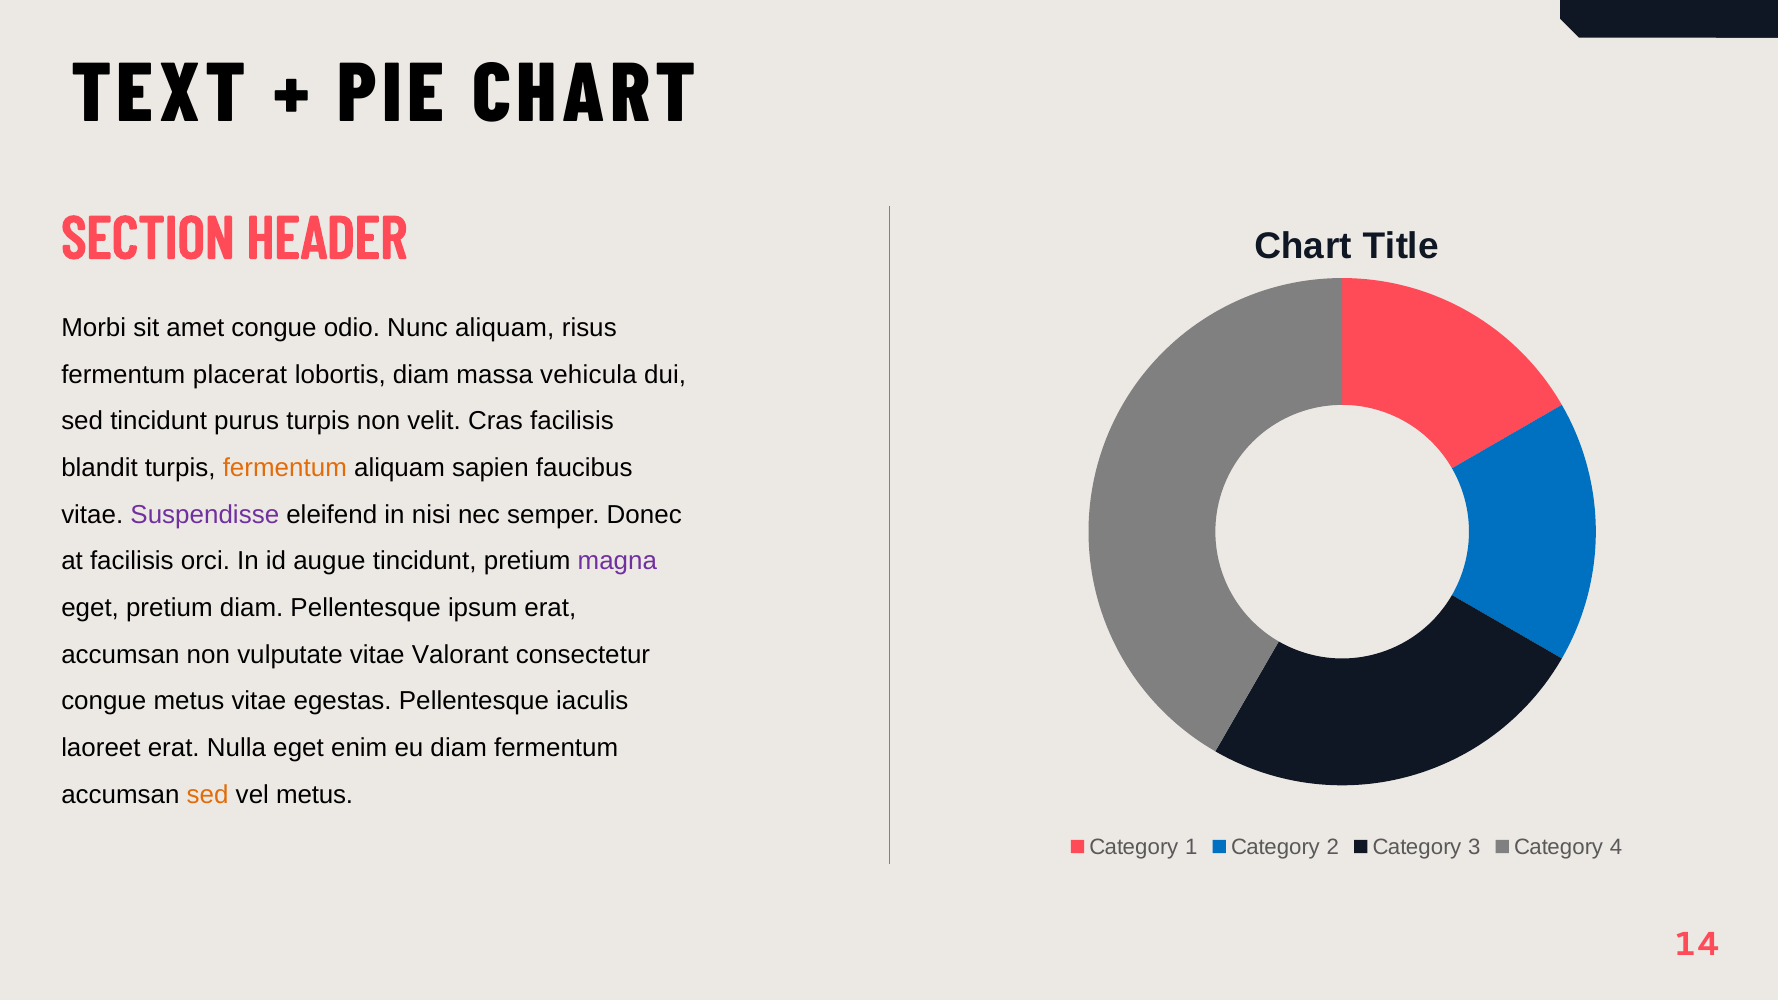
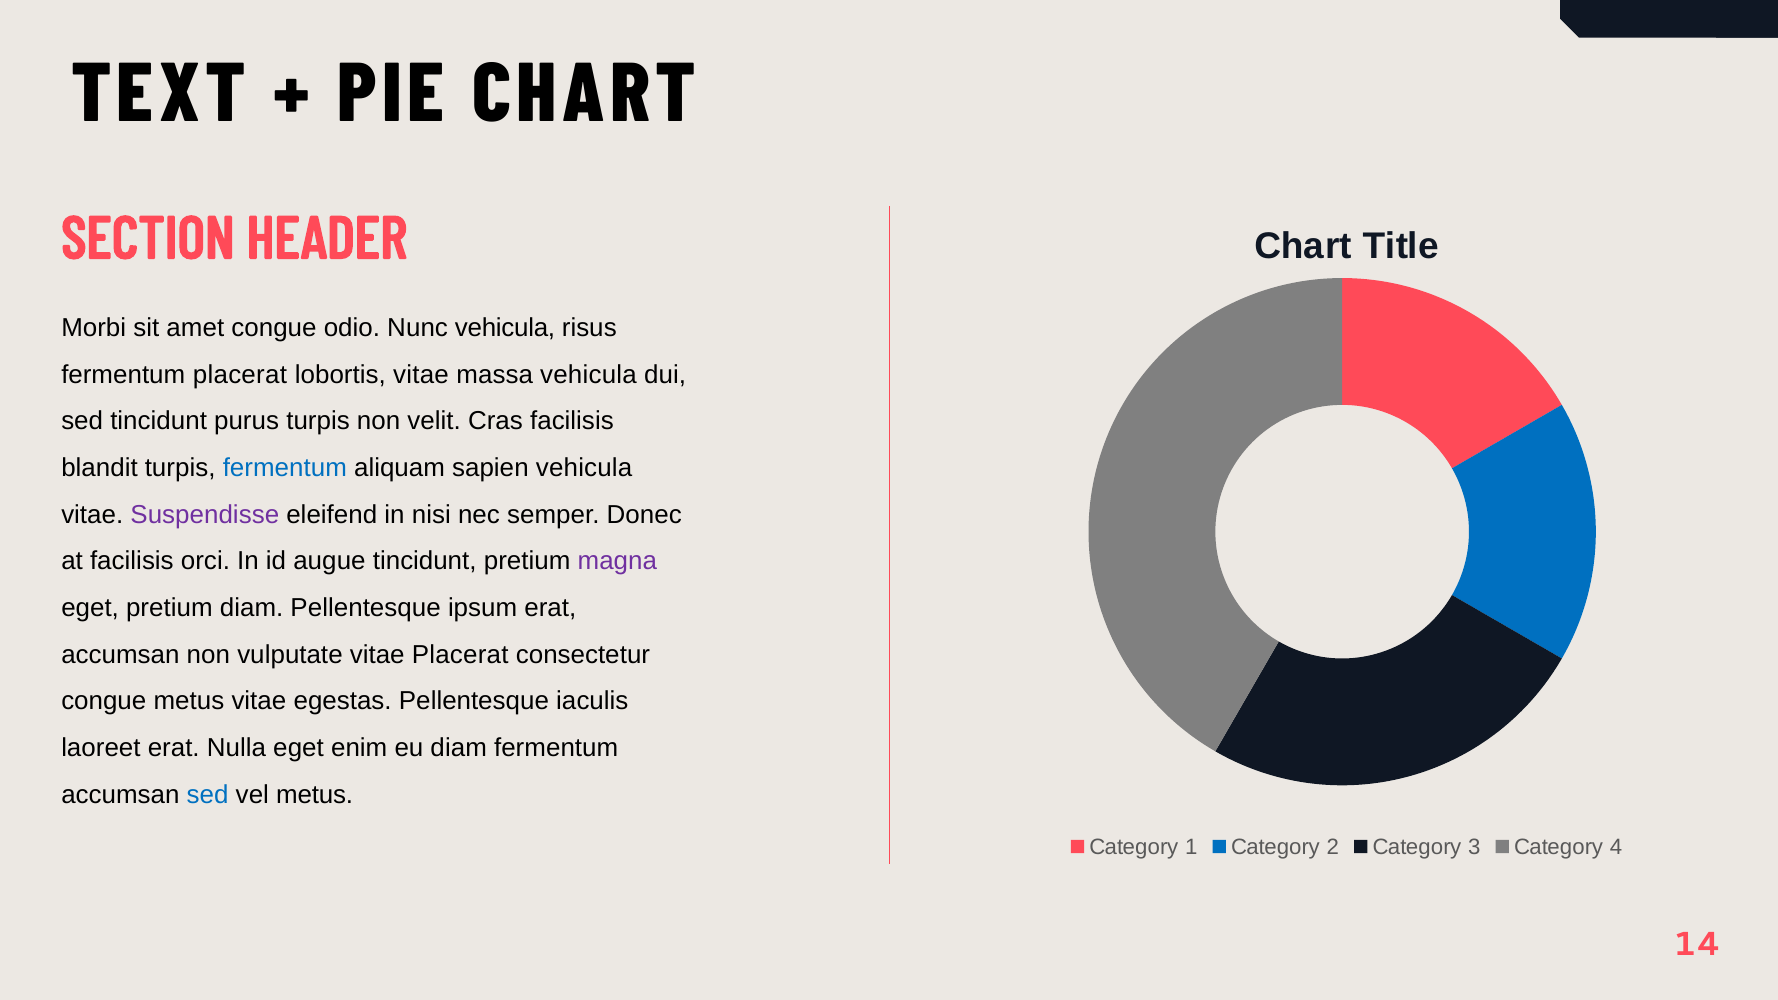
Nunc aliquam: aliquam -> vehicula
lobortis diam: diam -> vitae
fermentum at (285, 468) colour: orange -> blue
sapien faucibus: faucibus -> vehicula
vitae Valorant: Valorant -> Placerat
sed at (208, 795) colour: orange -> blue
